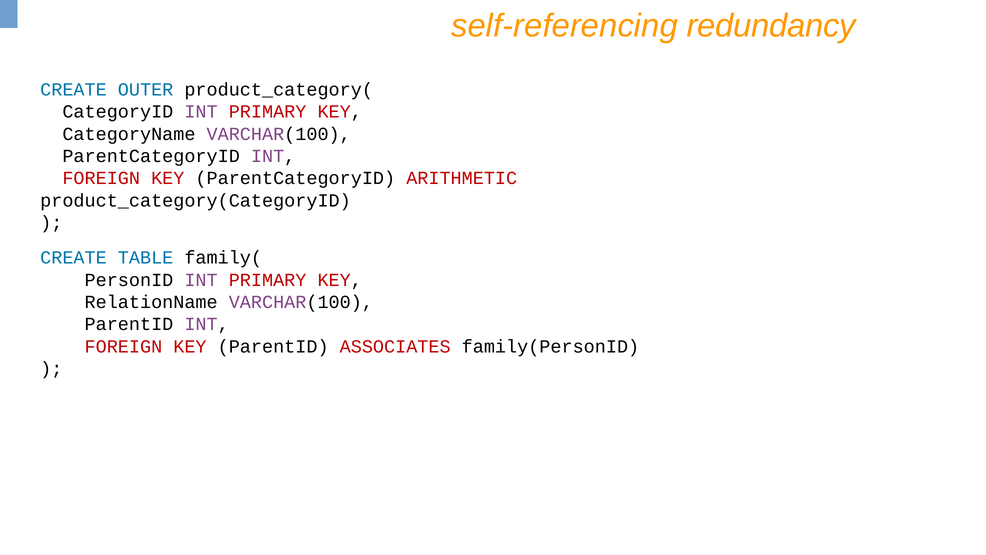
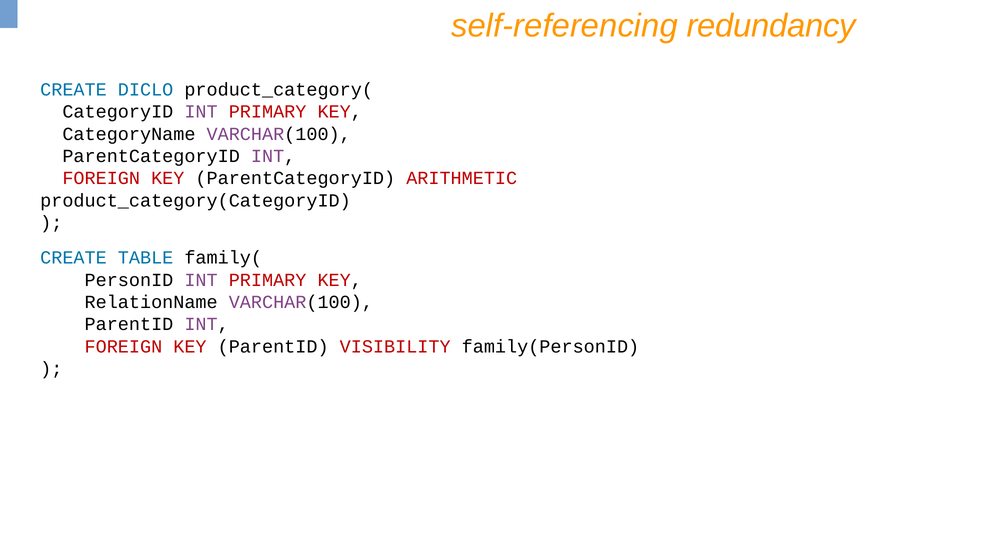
OUTER: OUTER -> DICLO
ASSOCIATES: ASSOCIATES -> VISIBILITY
